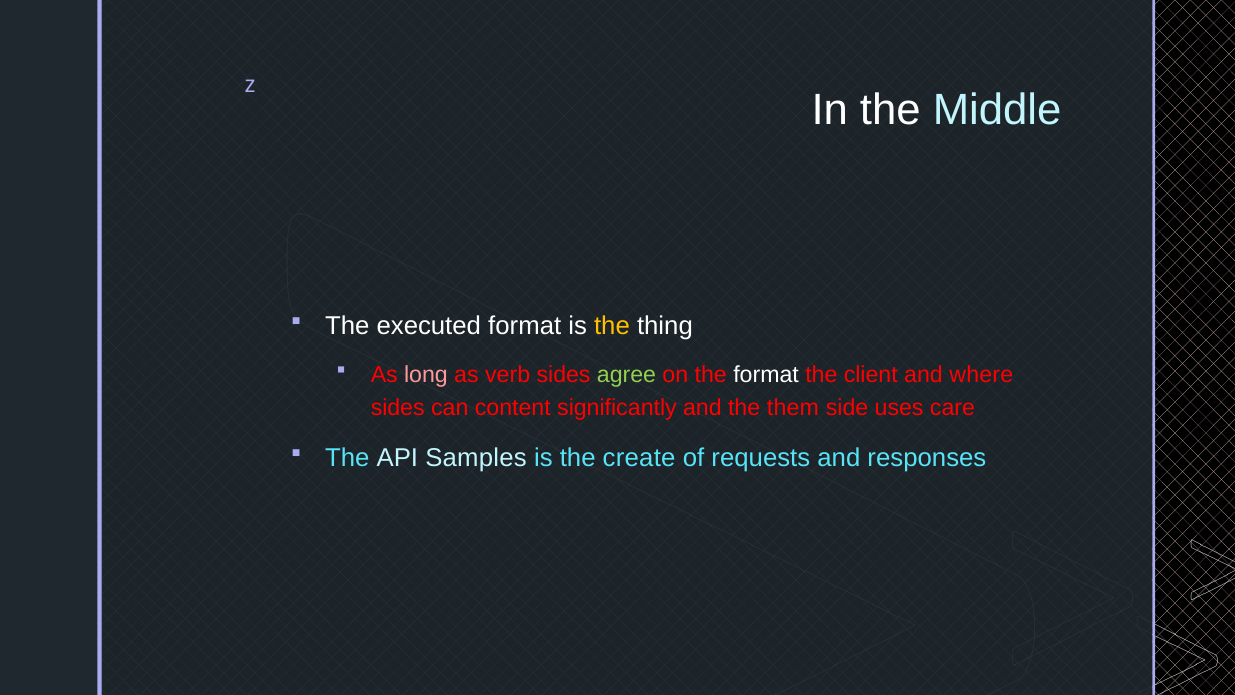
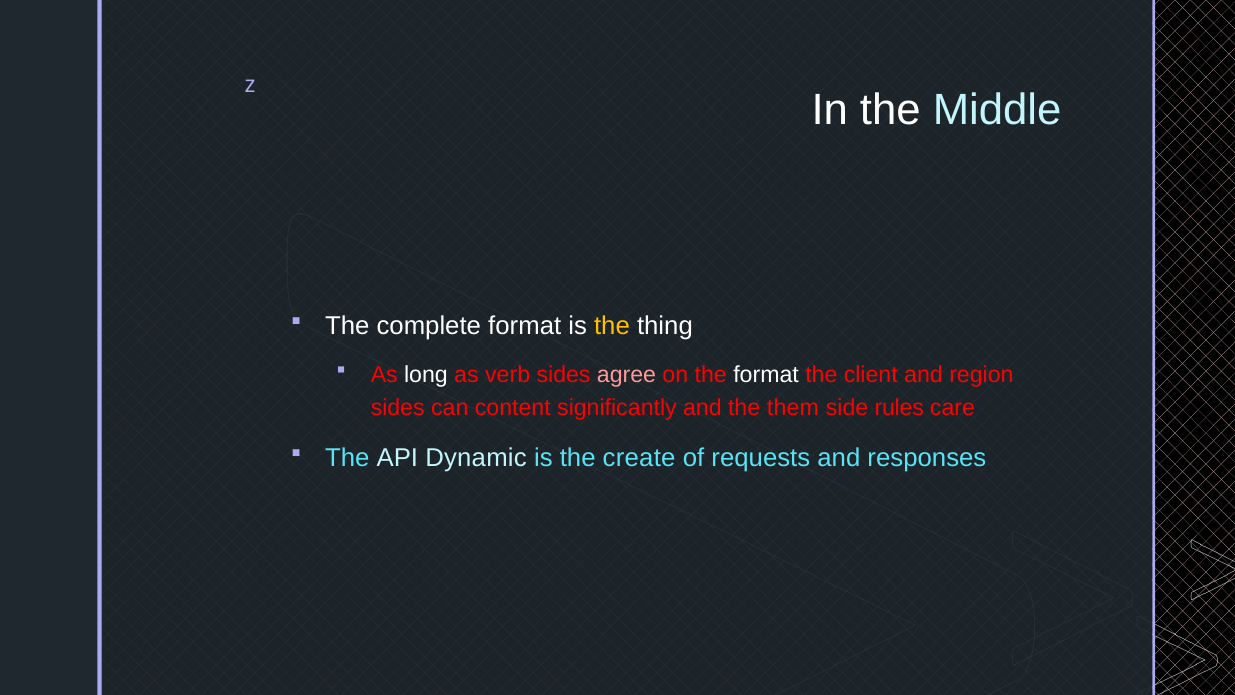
executed: executed -> complete
long colour: pink -> white
agree colour: light green -> pink
where: where -> region
uses: uses -> rules
Samples: Samples -> Dynamic
